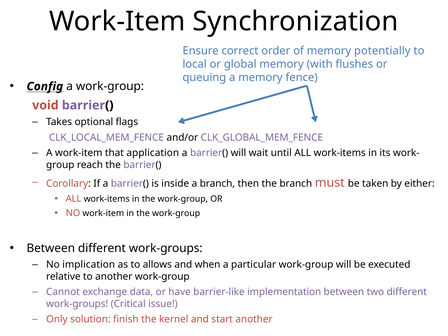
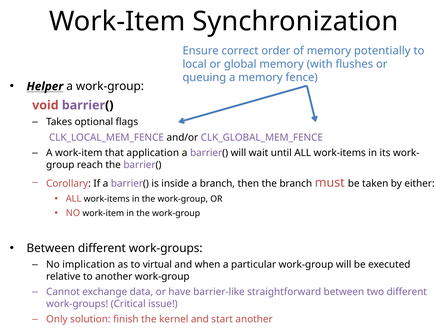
Config: Config -> Helper
allows: allows -> virtual
implementation: implementation -> straightforward
